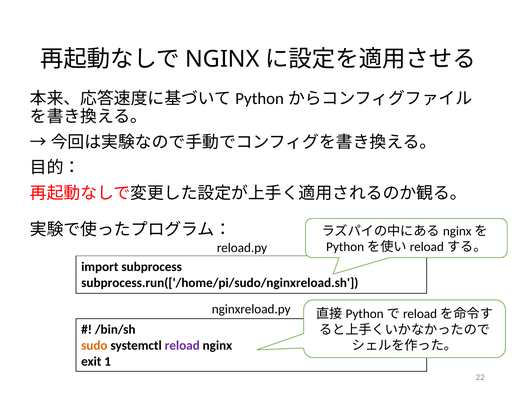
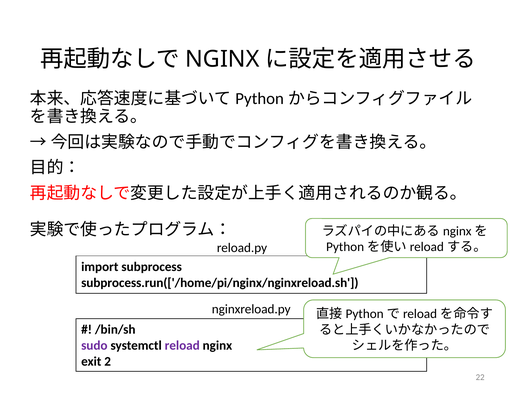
subprocess.run(['/home/pi/sudo/nginxreload.sh: subprocess.run(['/home/pi/sudo/nginxreload.sh -> subprocess.run(['/home/pi/nginx/nginxreload.sh
sudo colour: orange -> purple
1: 1 -> 2
